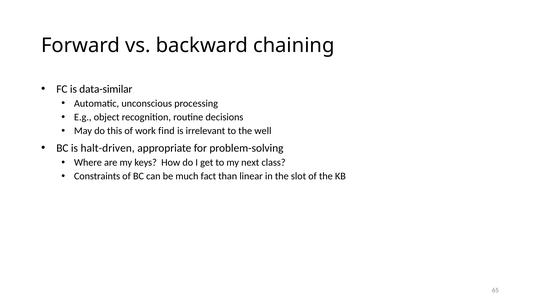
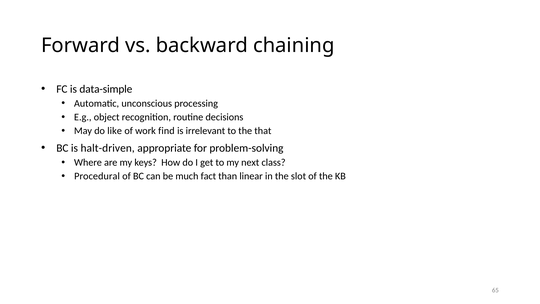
data-similar: data-similar -> data-simple
this: this -> like
well: well -> that
Constraints: Constraints -> Procedural
